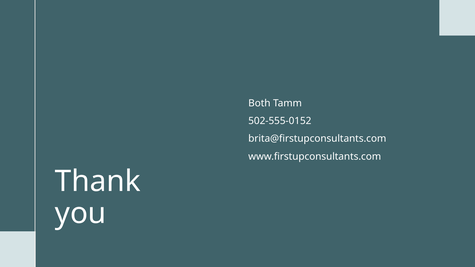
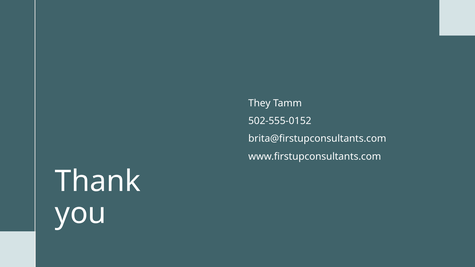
Both: Both -> They
